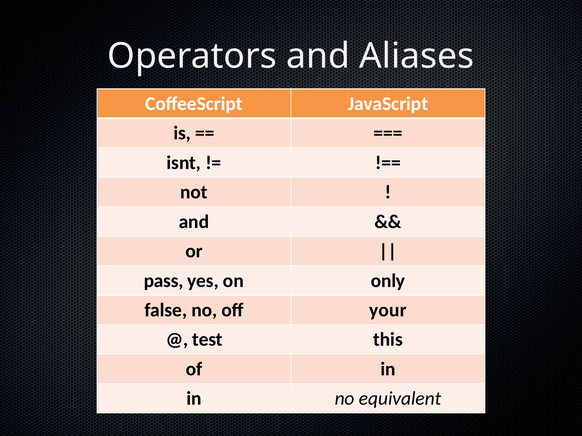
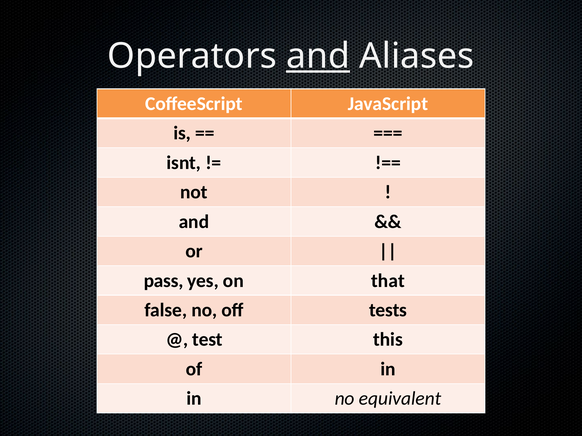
and at (318, 56) underline: none -> present
only: only -> that
your: your -> tests
